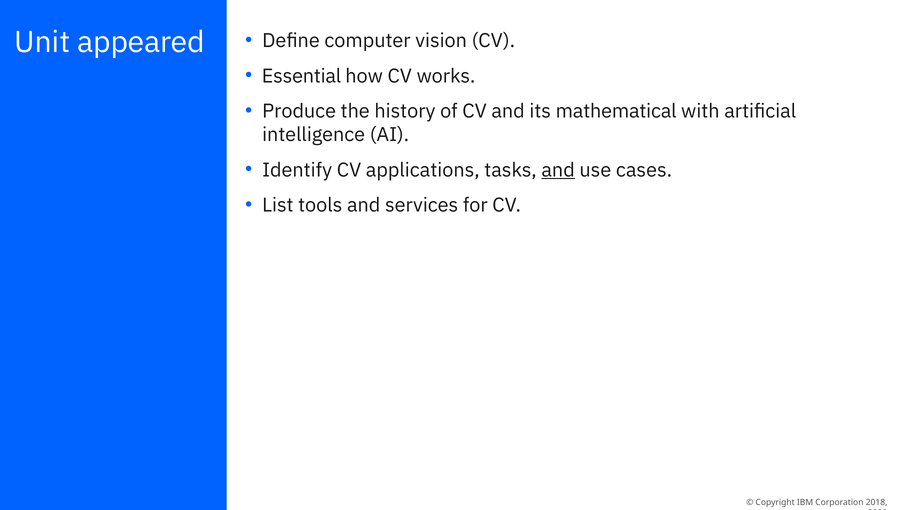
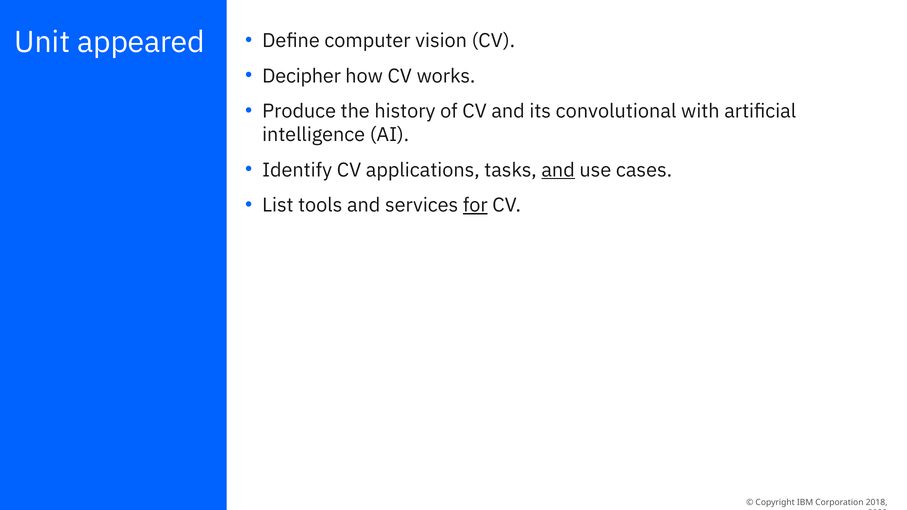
Essential: Essential -> Decipher
mathematical: mathematical -> convolutional
for underline: none -> present
